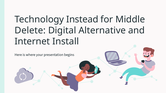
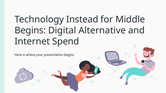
Delete at (30, 31): Delete -> Begins
Install: Install -> Spend
